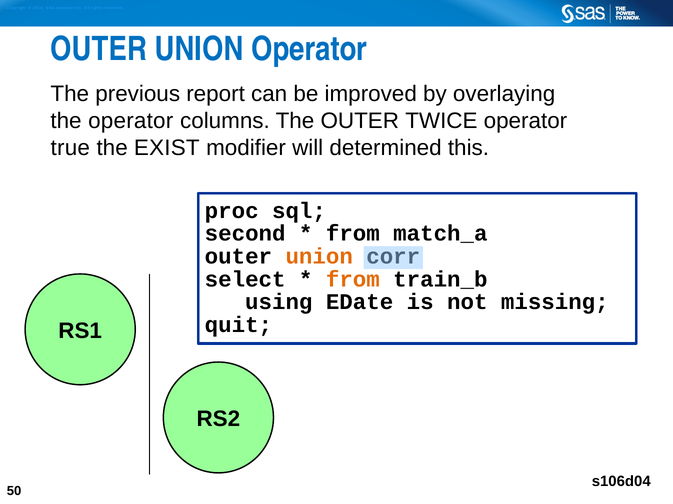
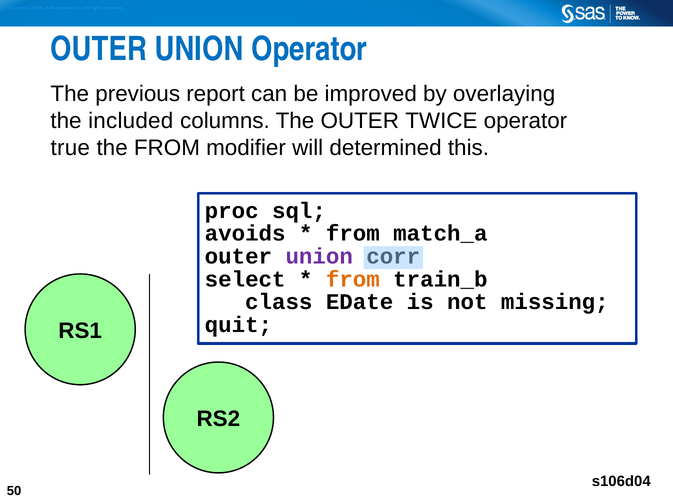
the operator: operator -> included
the EXIST: EXIST -> FROM
second: second -> avoids
union at (319, 257) colour: orange -> purple
using: using -> class
